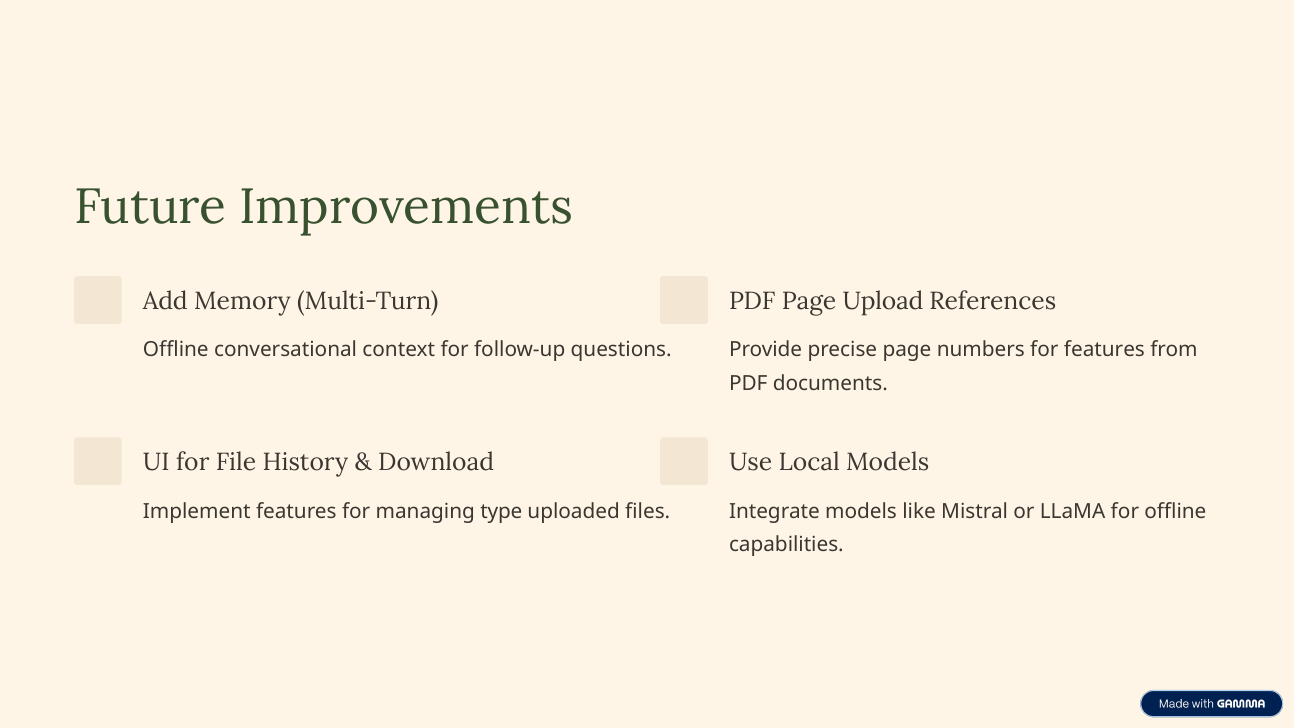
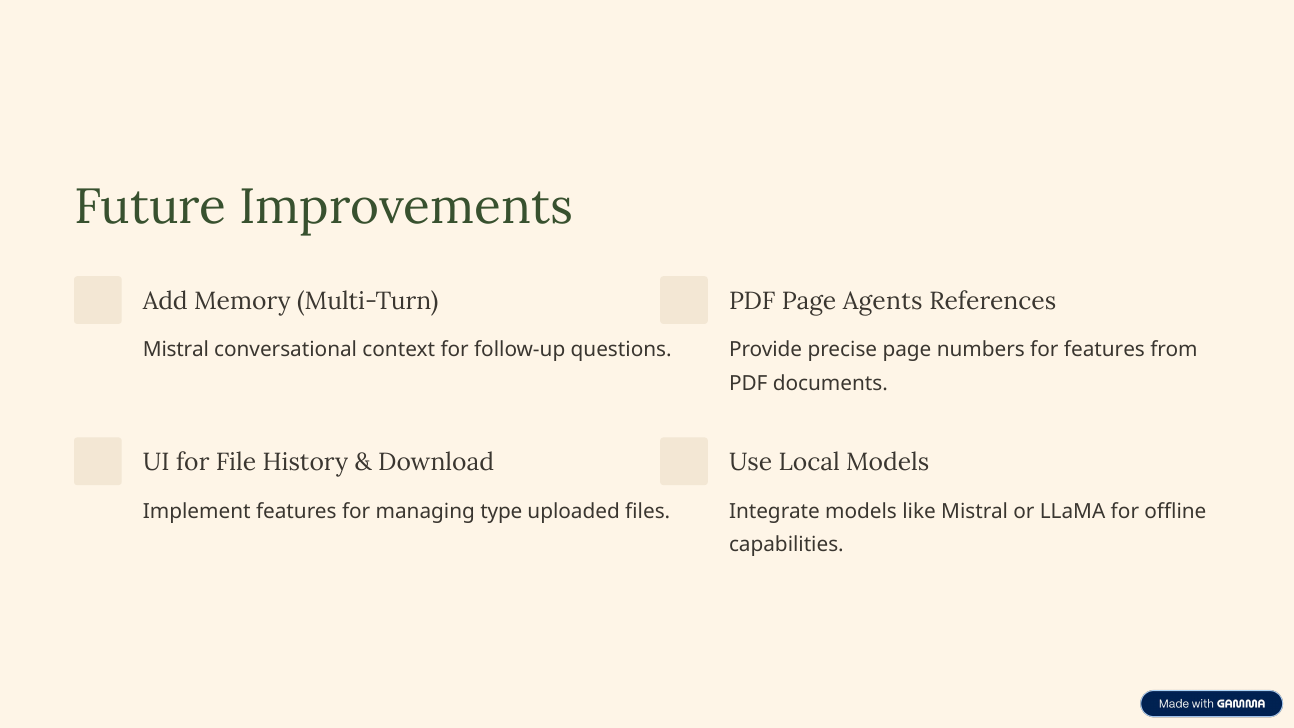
Upload: Upload -> Agents
Offline at (176, 350): Offline -> Mistral
